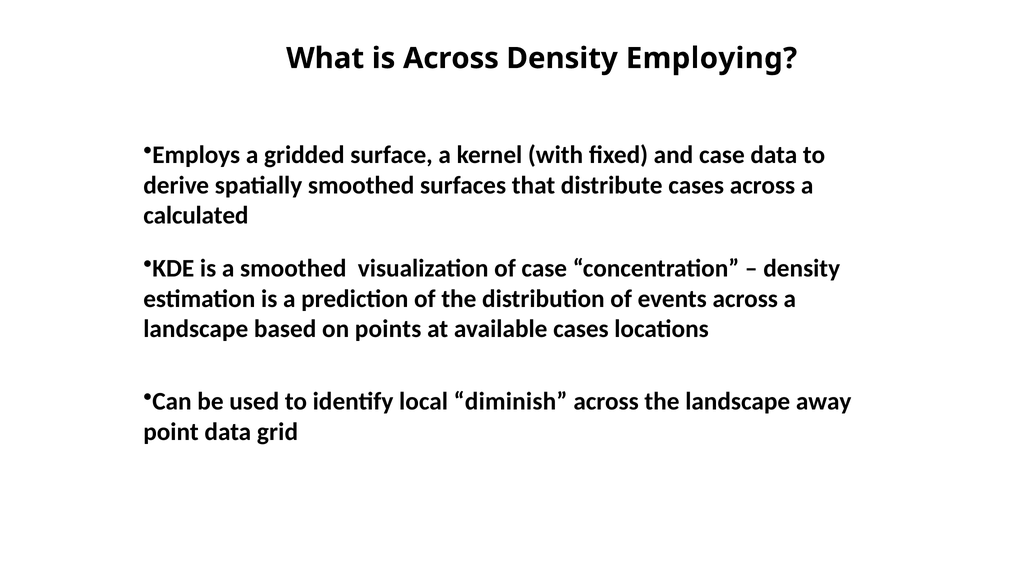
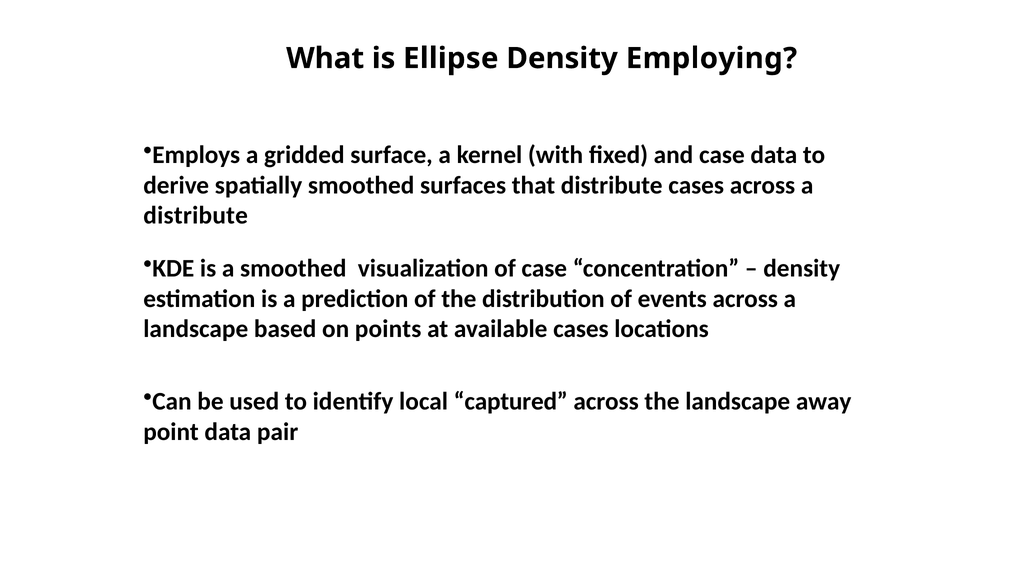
is Across: Across -> Ellipse
calculated at (196, 216): calculated -> distribute
diminish: diminish -> captured
grid: grid -> pair
